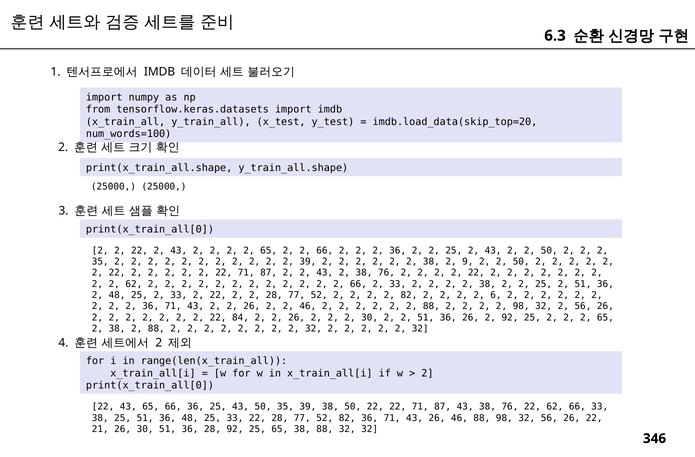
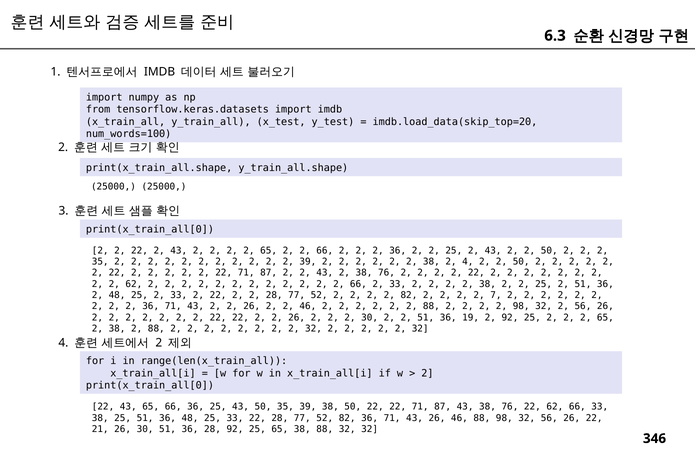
2 9: 9 -> 4
6: 6 -> 7
2 22 84: 84 -> 22
36 26: 26 -> 19
